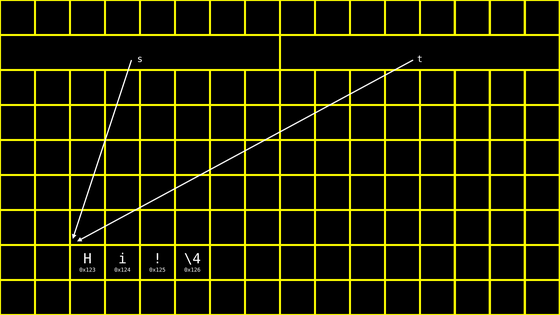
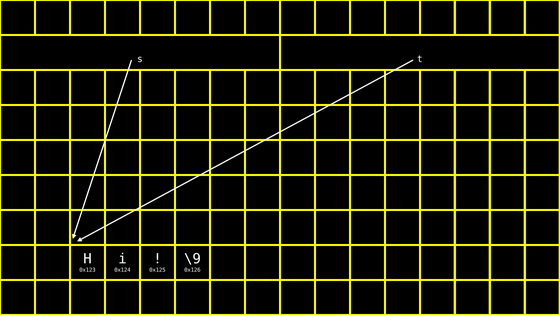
\4: \4 -> \9
